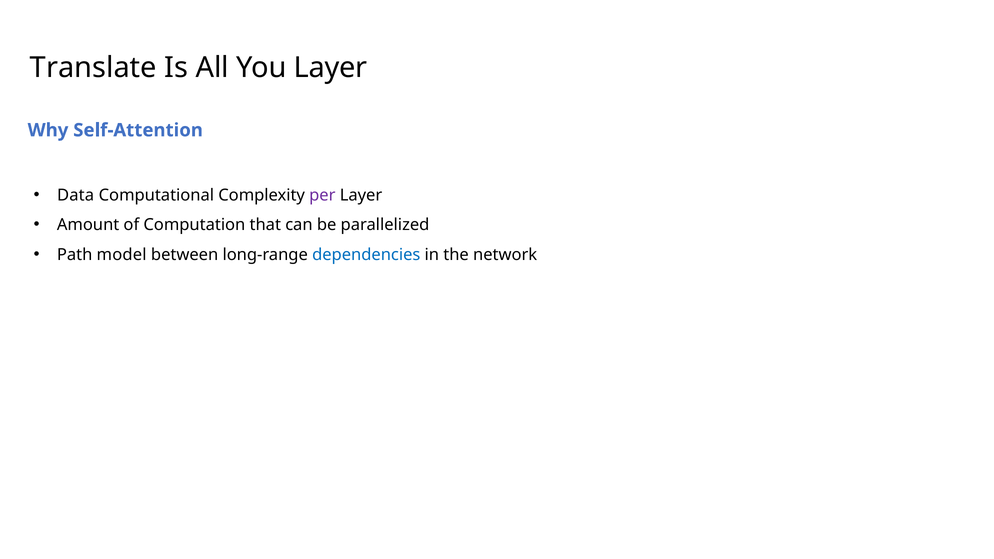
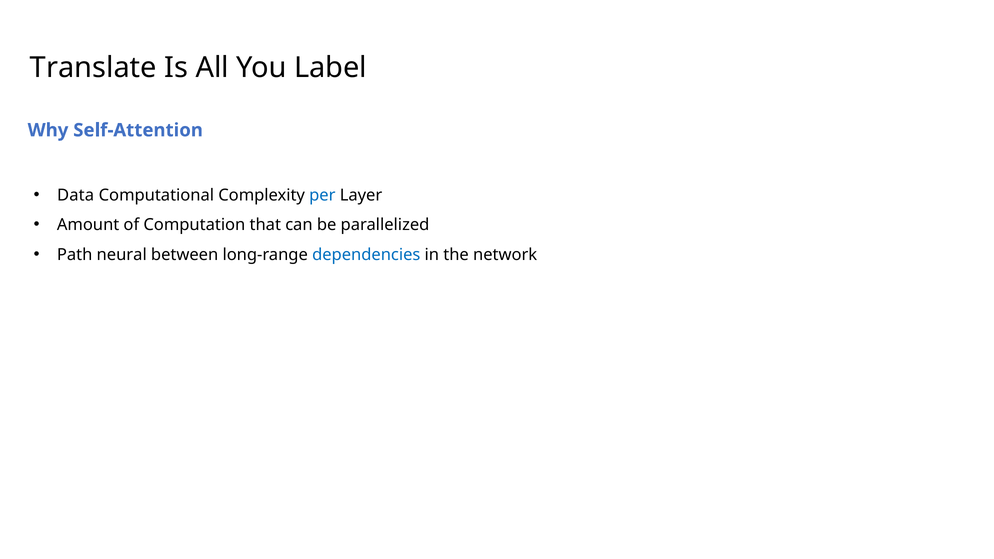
You Layer: Layer -> Label
per colour: purple -> blue
model: model -> neural
